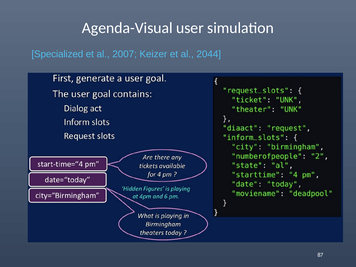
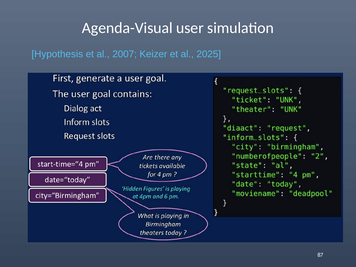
Specialized: Specialized -> Hypothesis
2044: 2044 -> 2025
